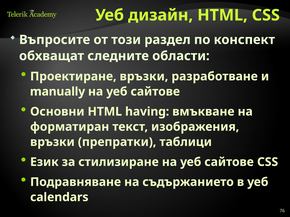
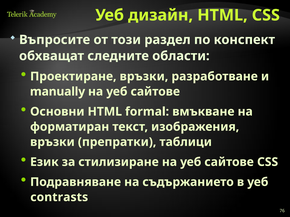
having: having -> formal
calendars: calendars -> contrasts
